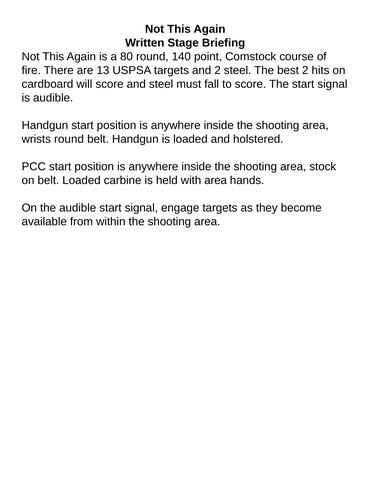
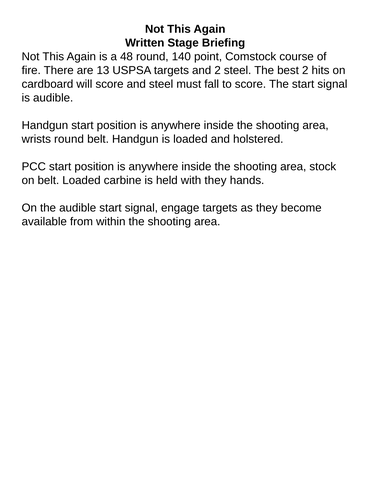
80: 80 -> 48
with area: area -> they
